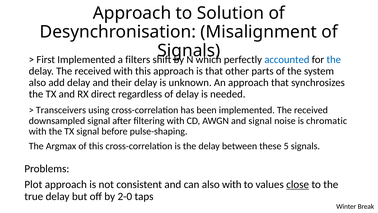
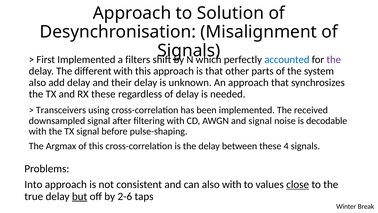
the at (334, 60) colour: blue -> purple
delay The received: received -> different
RX direct: direct -> these
chromatic: chromatic -> decodable
5: 5 -> 4
Plot: Plot -> Into
but underline: none -> present
2-0: 2-0 -> 2-6
